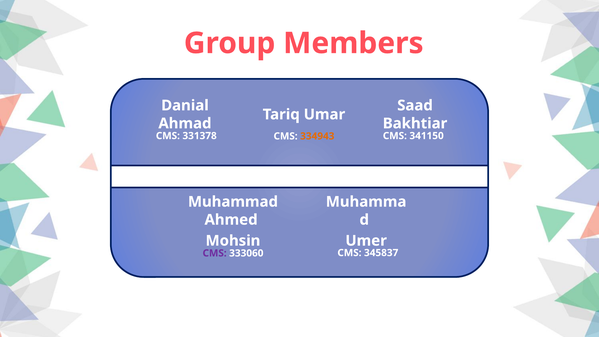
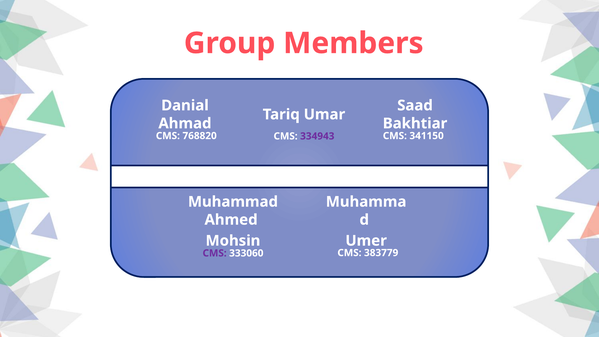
331378: 331378 -> 768820
334943 colour: orange -> purple
345837: 345837 -> 383779
